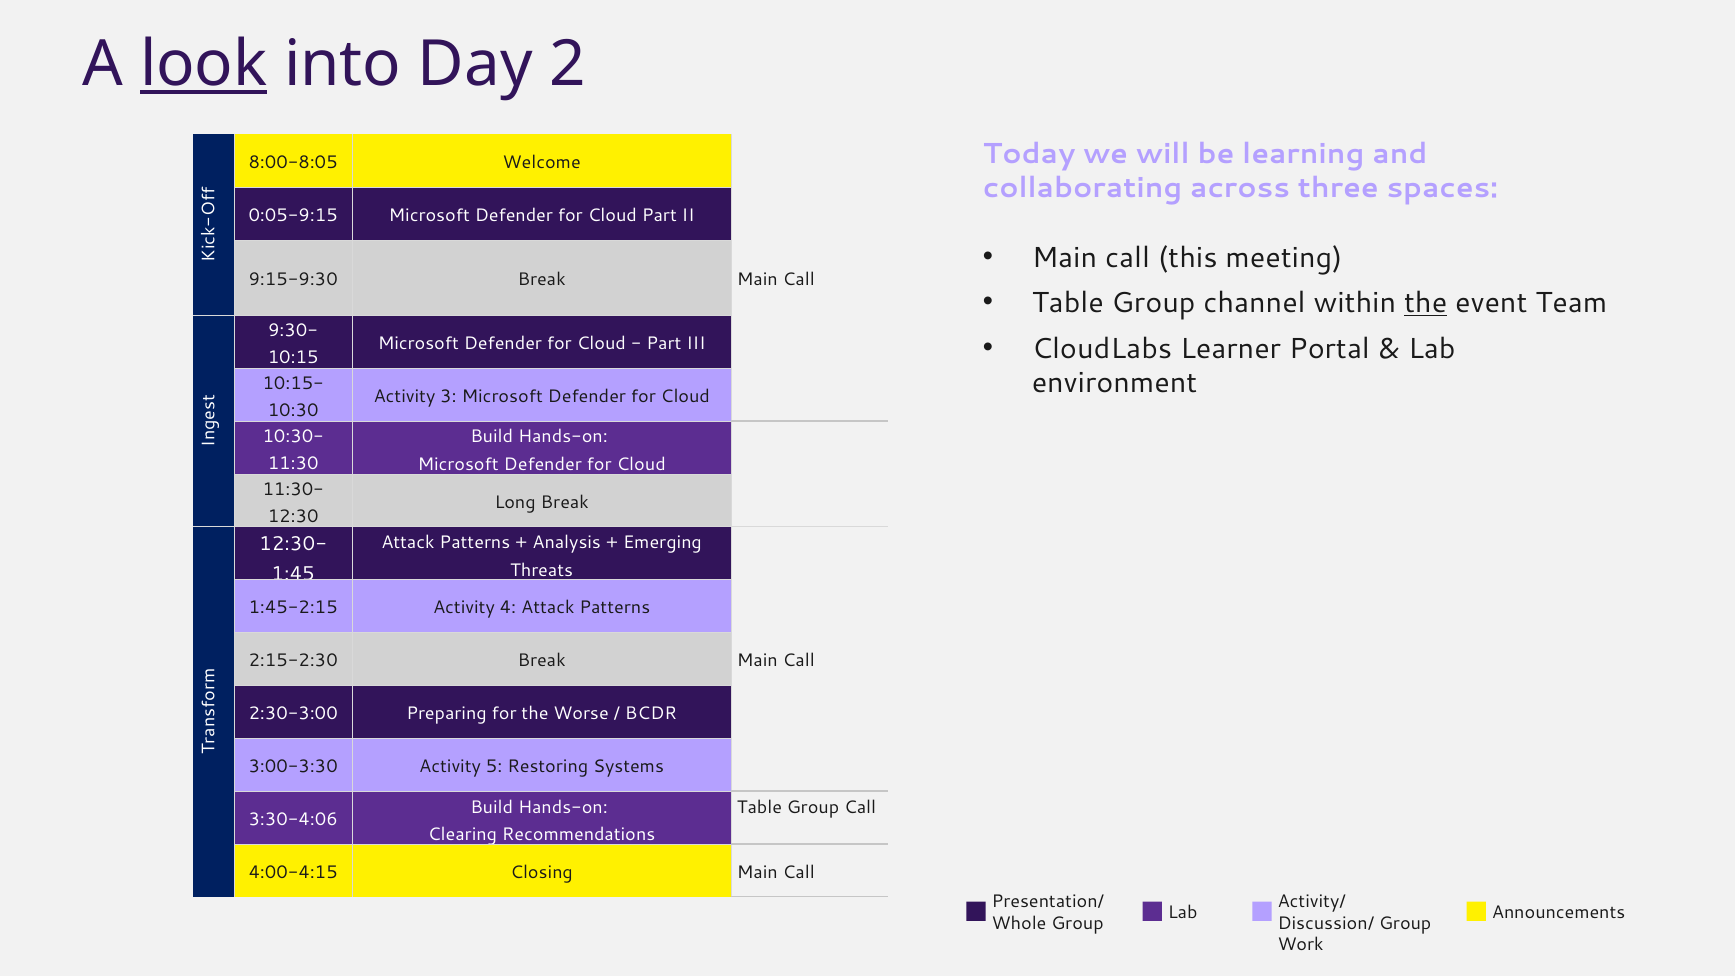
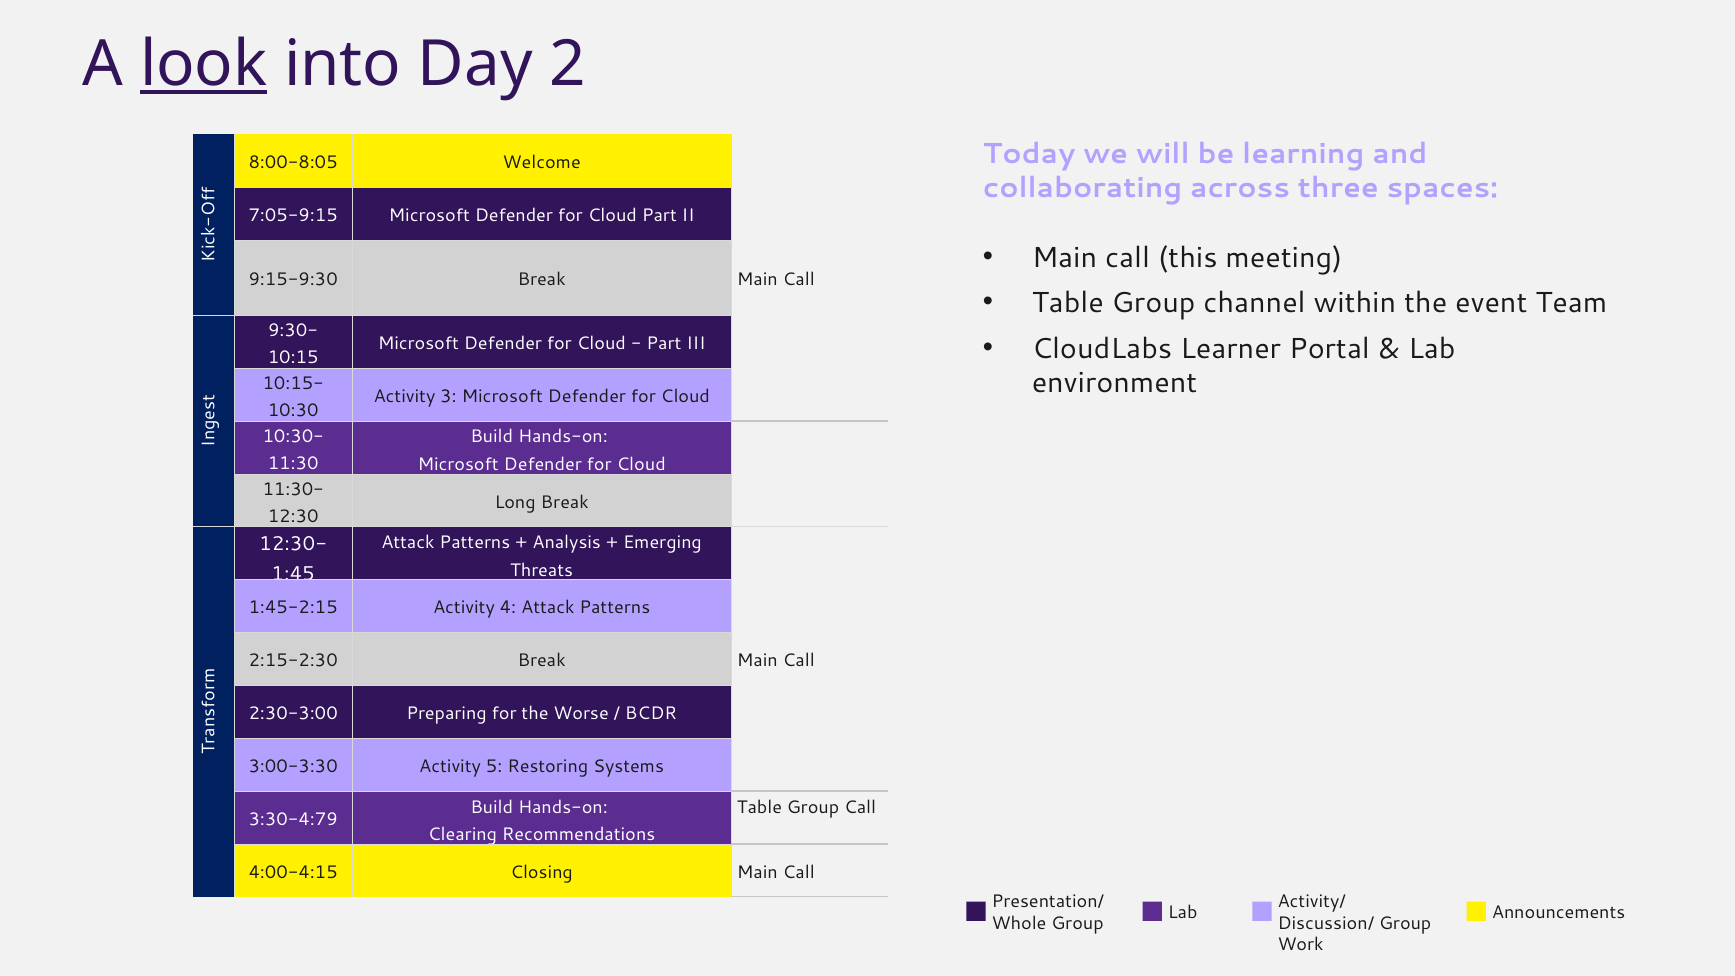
0:05-9:15: 0:05-9:15 -> 7:05-9:15
the at (1426, 303) underline: present -> none
3:30-4:06: 3:30-4:06 -> 3:30-4:79
